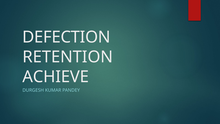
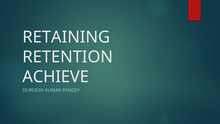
DEFECTION: DEFECTION -> RETAINING
